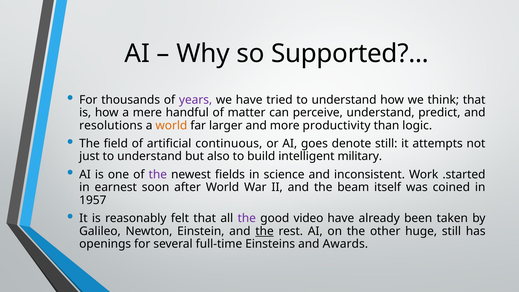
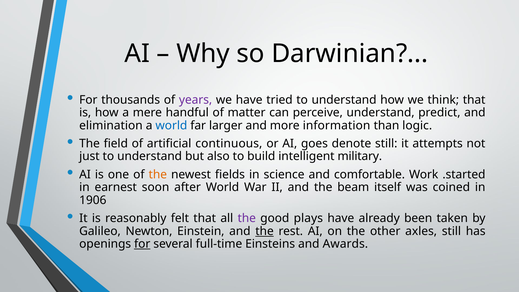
Supported: Supported -> Darwinian
resolutions: resolutions -> elimination
world at (171, 125) colour: orange -> blue
productivity: productivity -> information
the at (158, 174) colour: purple -> orange
inconsistent: inconsistent -> comfortable
1957: 1957 -> 1906
video: video -> plays
huge: huge -> axles
for at (142, 244) underline: none -> present
